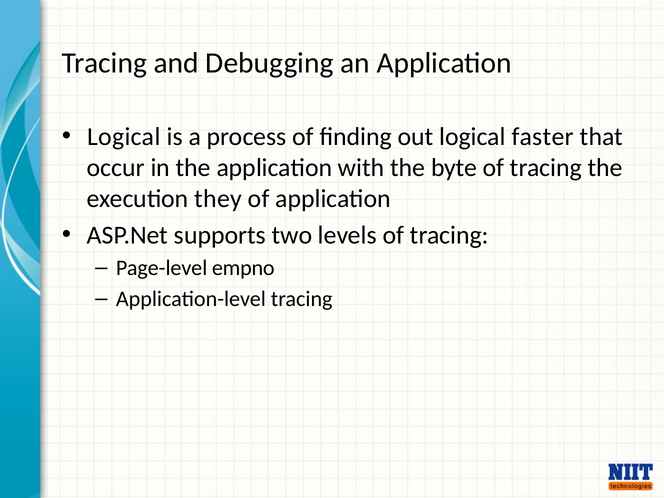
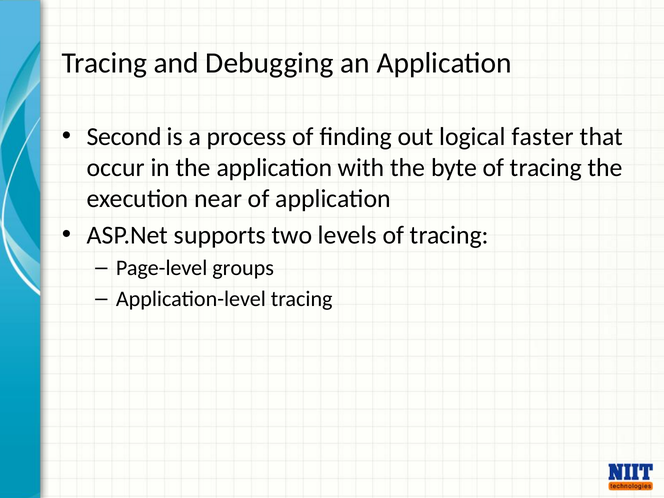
Logical at (124, 137): Logical -> Second
they: they -> near
empno: empno -> groups
